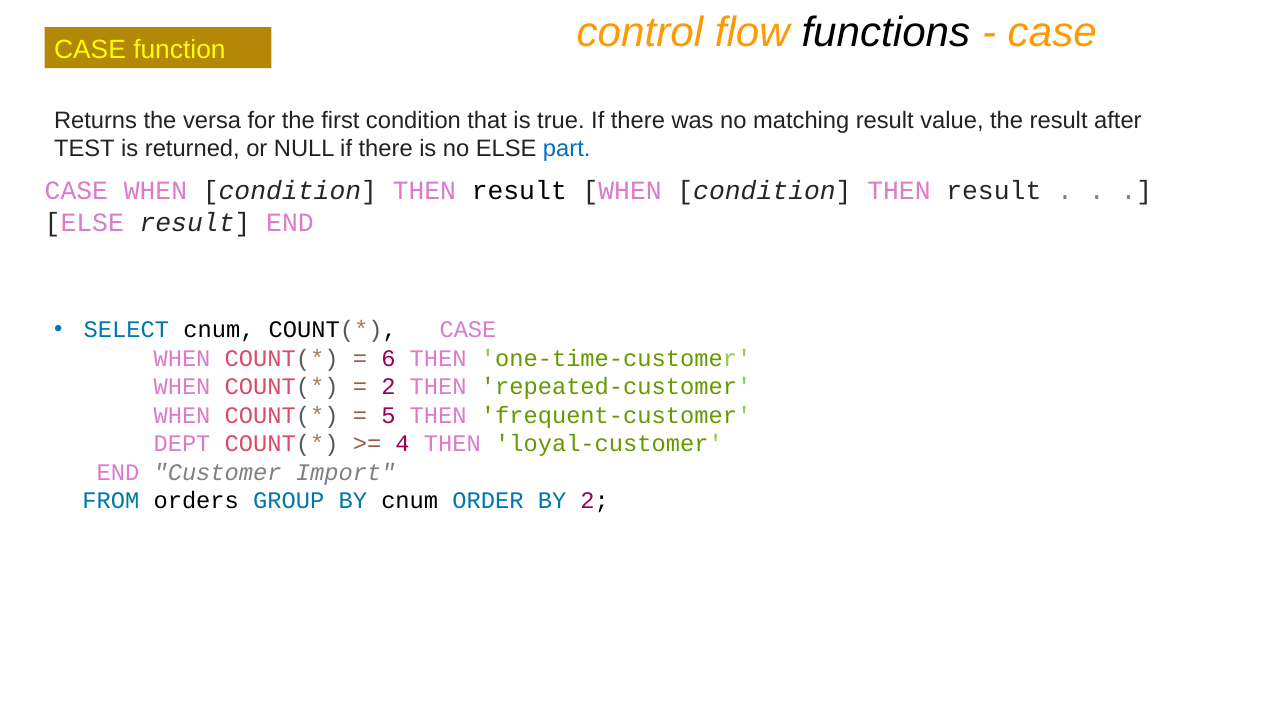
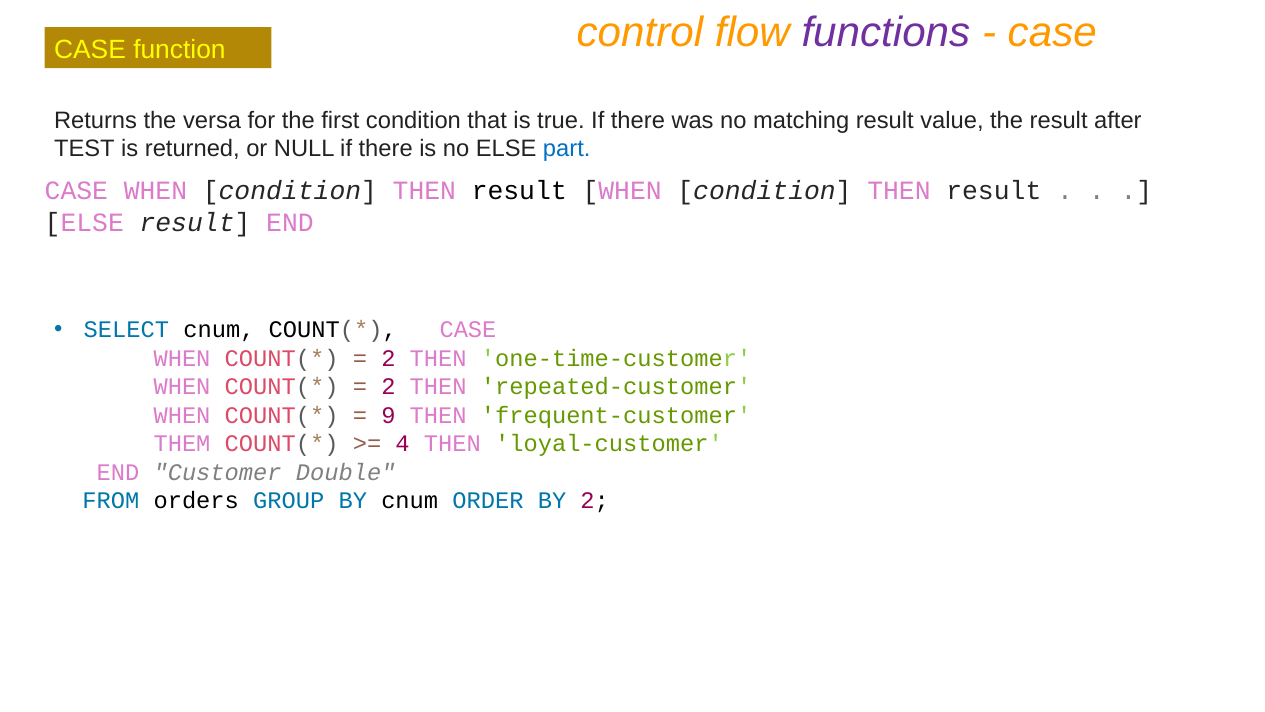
functions colour: black -> purple
6 at (388, 358): 6 -> 2
5: 5 -> 9
DEPT: DEPT -> THEM
Import: Import -> Double
